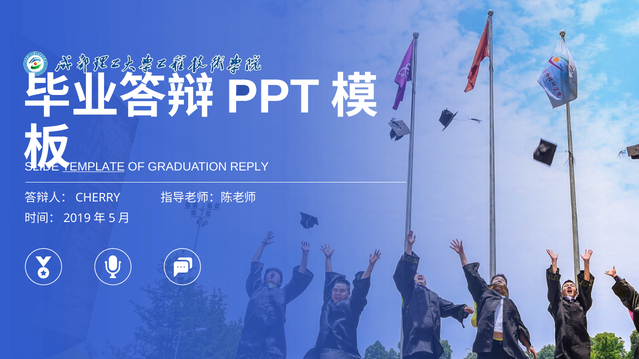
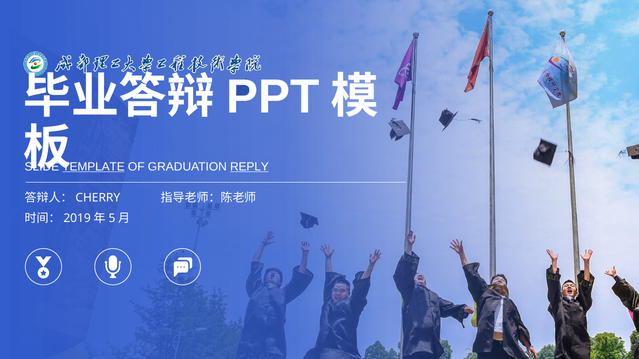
REPLY underline: none -> present
